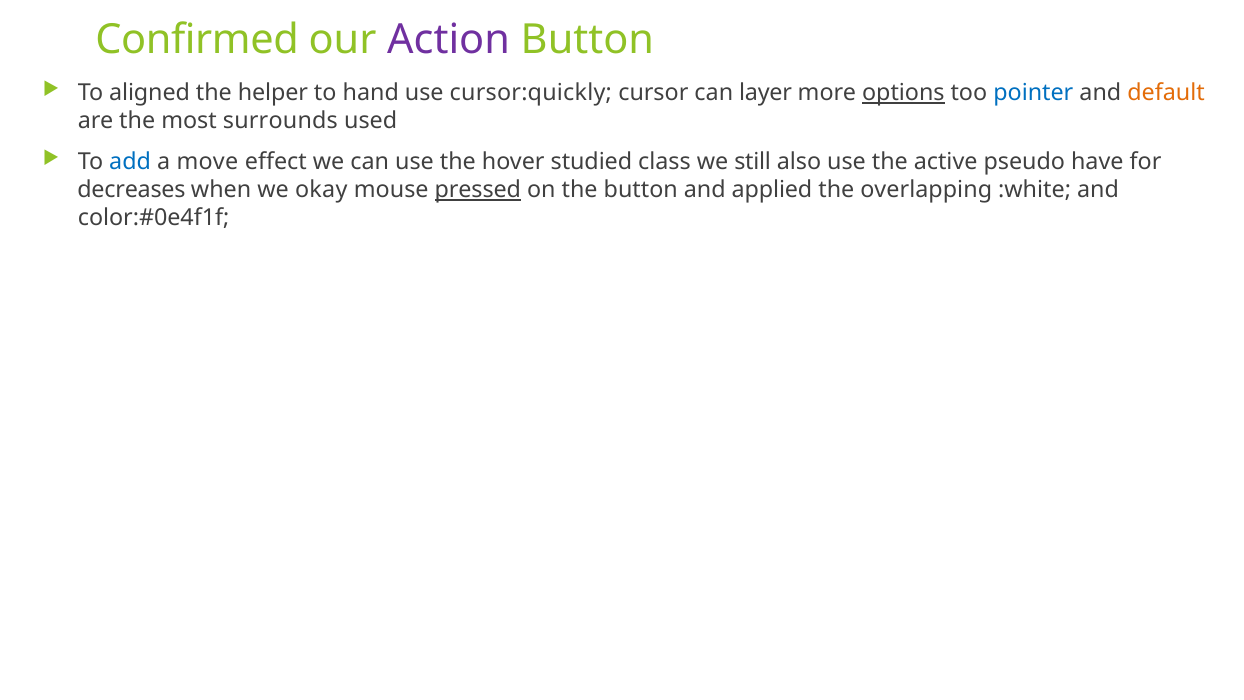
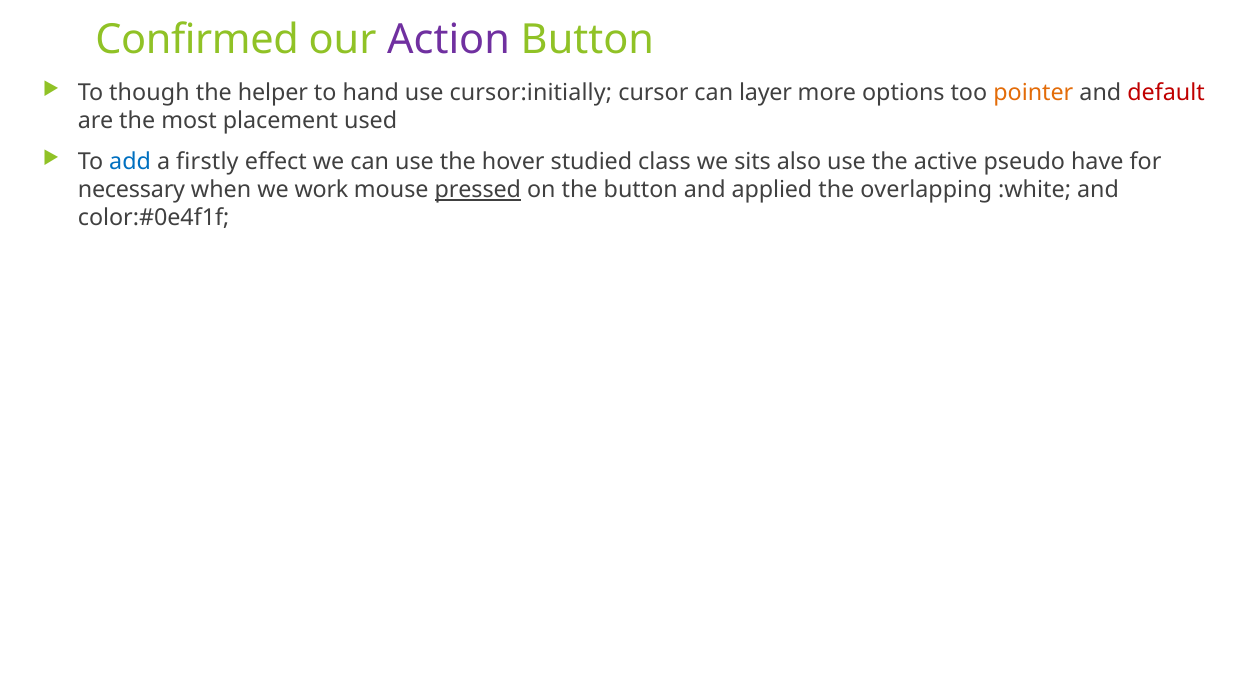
aligned: aligned -> though
cursor:quickly: cursor:quickly -> cursor:initially
options underline: present -> none
pointer colour: blue -> orange
default colour: orange -> red
surrounds: surrounds -> placement
move: move -> firstly
still: still -> sits
decreases: decreases -> necessary
okay: okay -> work
